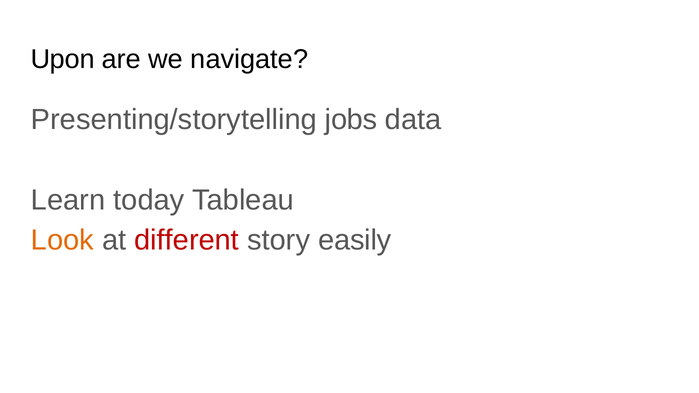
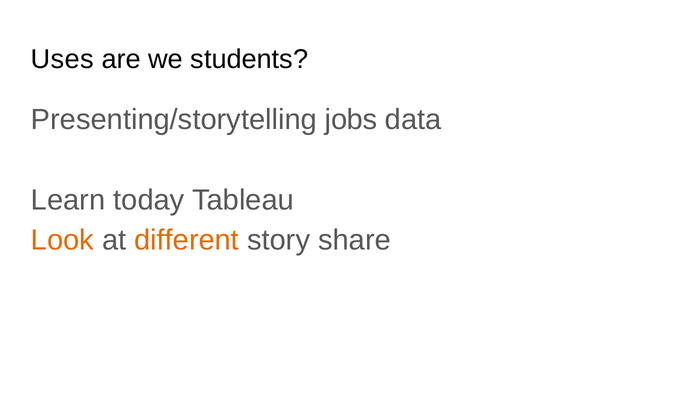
Upon: Upon -> Uses
navigate: navigate -> students
different colour: red -> orange
easily: easily -> share
